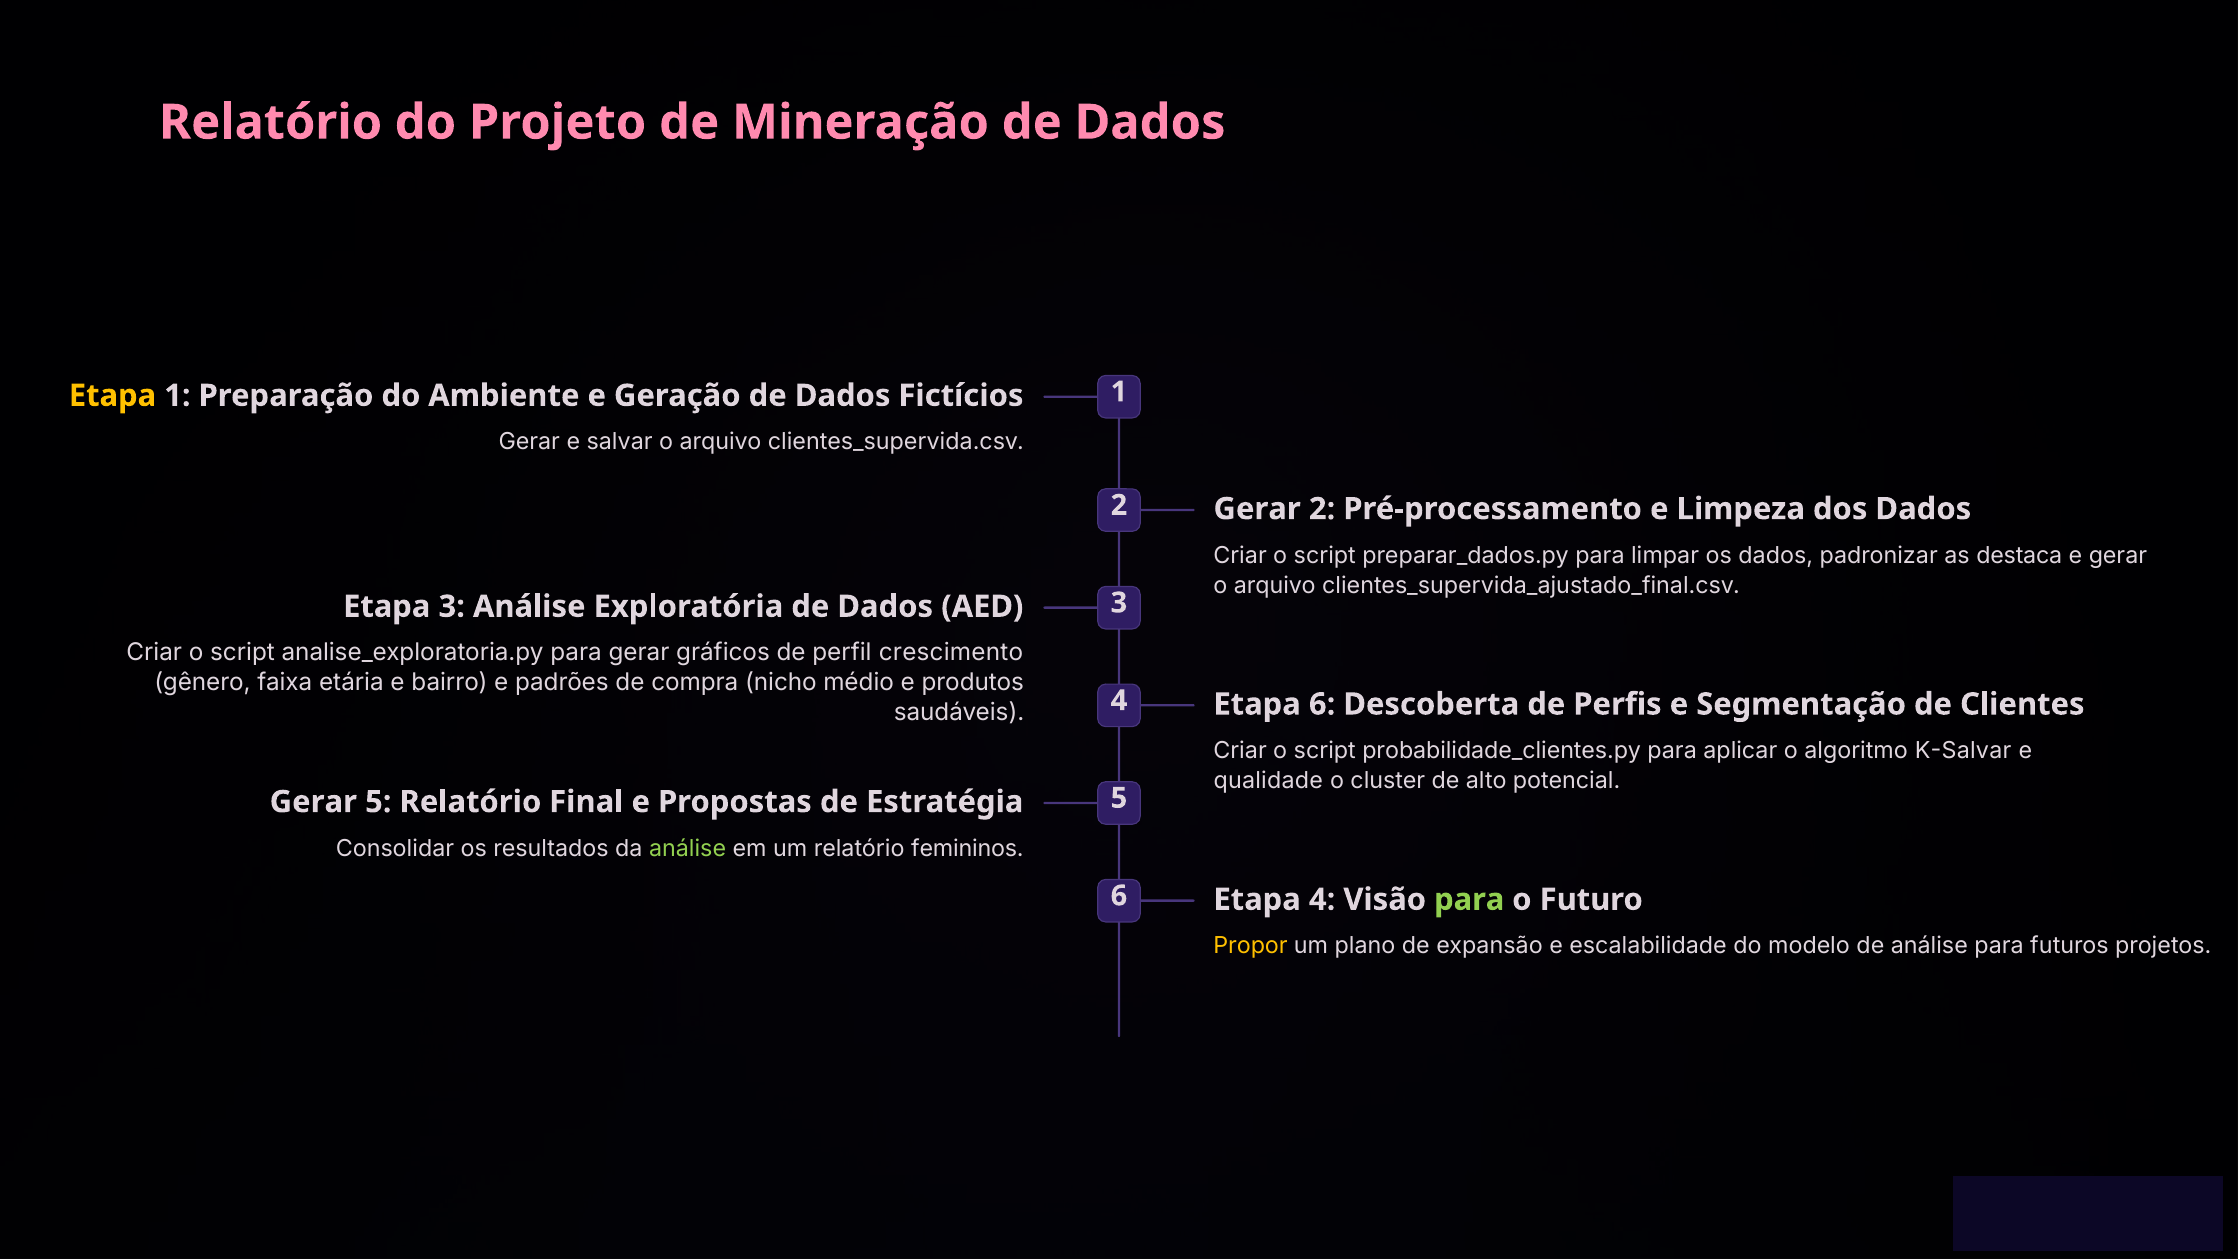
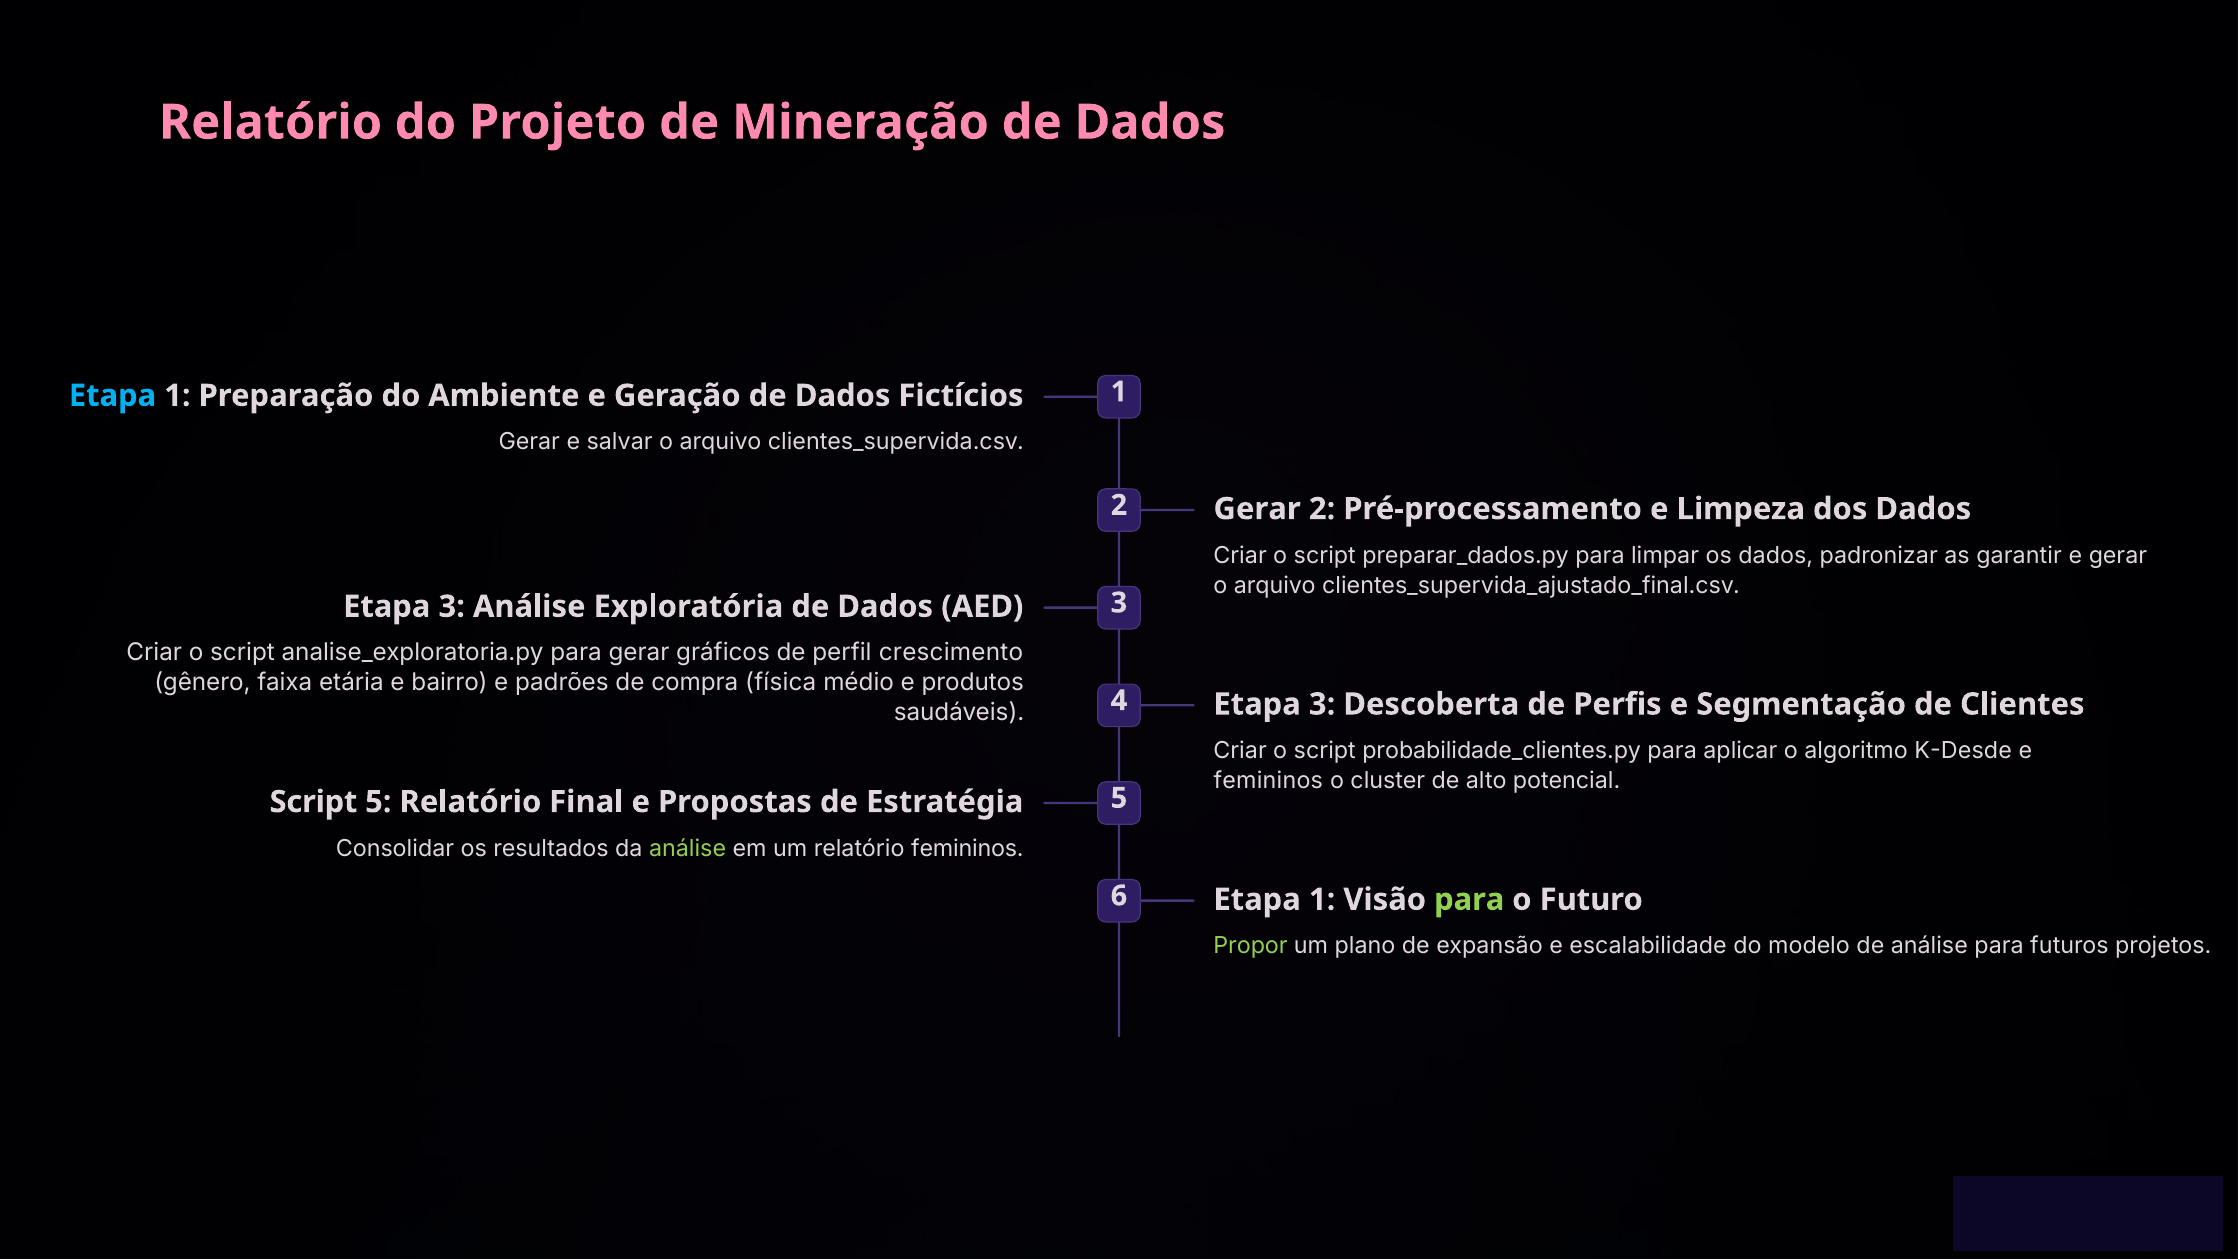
Etapa at (112, 396) colour: yellow -> light blue
destaca: destaca -> garantir
nicho: nicho -> física
4 Etapa 6: 6 -> 3
K-Salvar: K-Salvar -> K-Desde
qualidade at (1268, 781): qualidade -> femininos
Gerar at (313, 802): Gerar -> Script
6 Etapa 4: 4 -> 1
Propor colour: yellow -> light green
